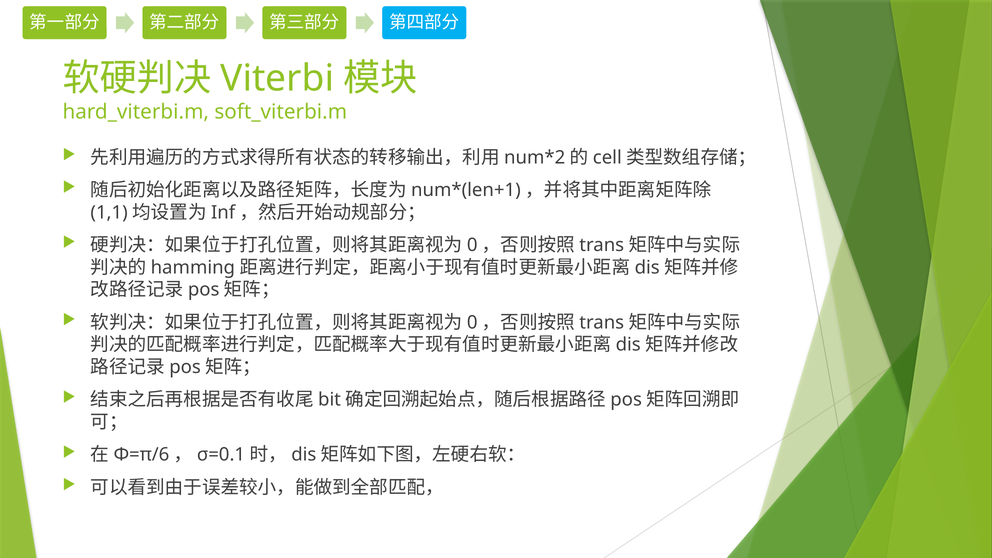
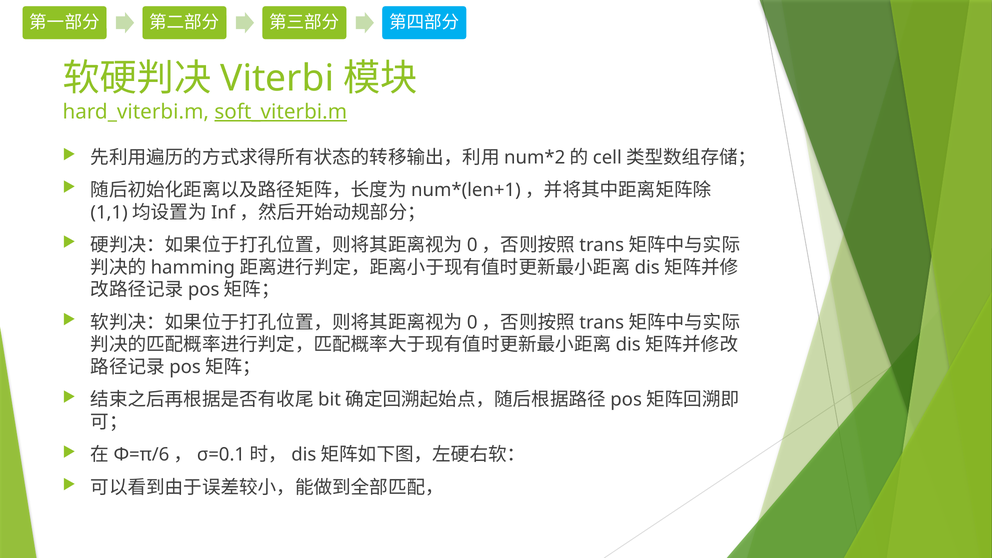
soft_viterbi.m underline: none -> present
